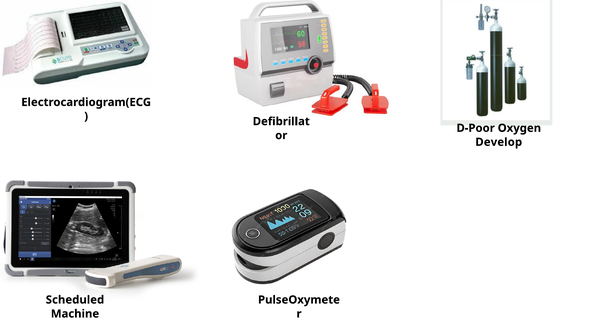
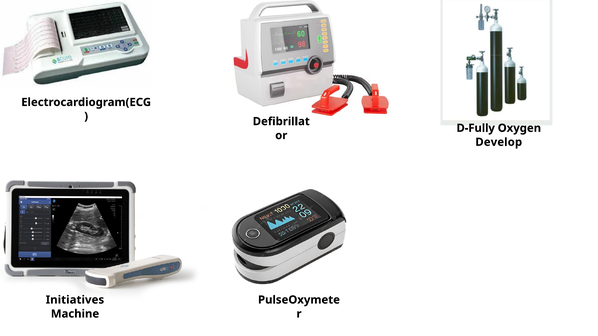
D-Poor: D-Poor -> D-Fully
Scheduled: Scheduled -> Initiatives
